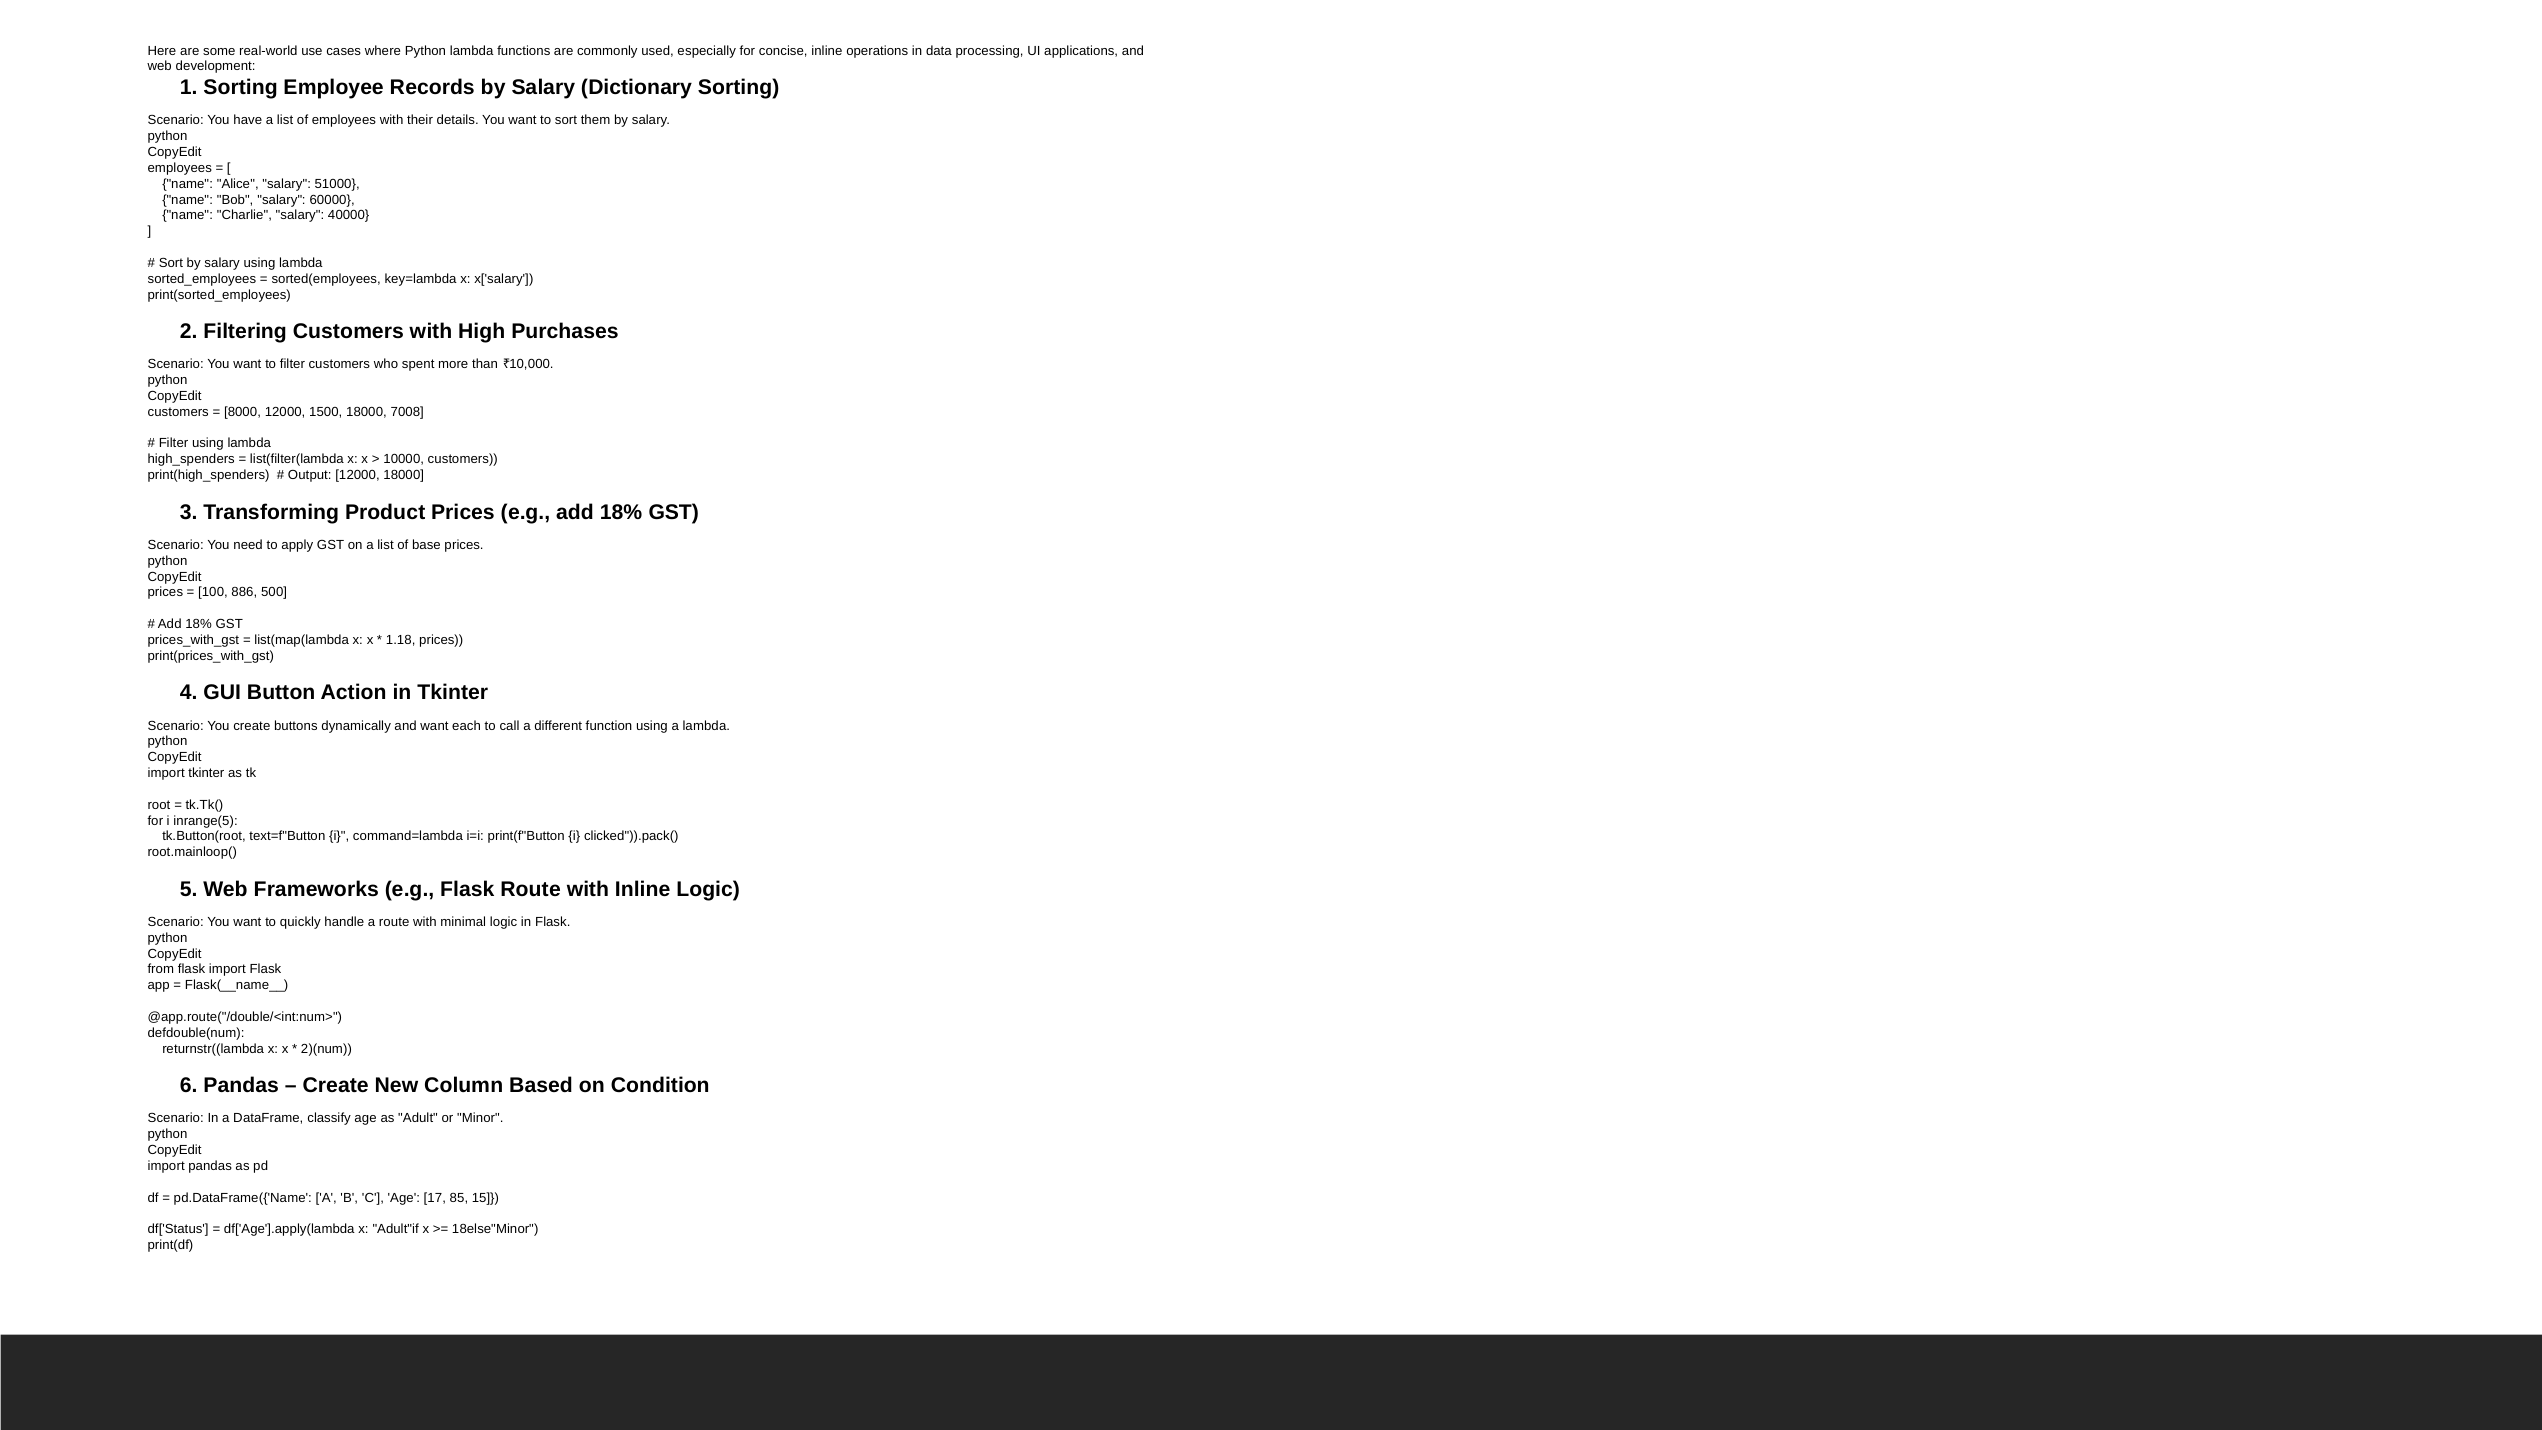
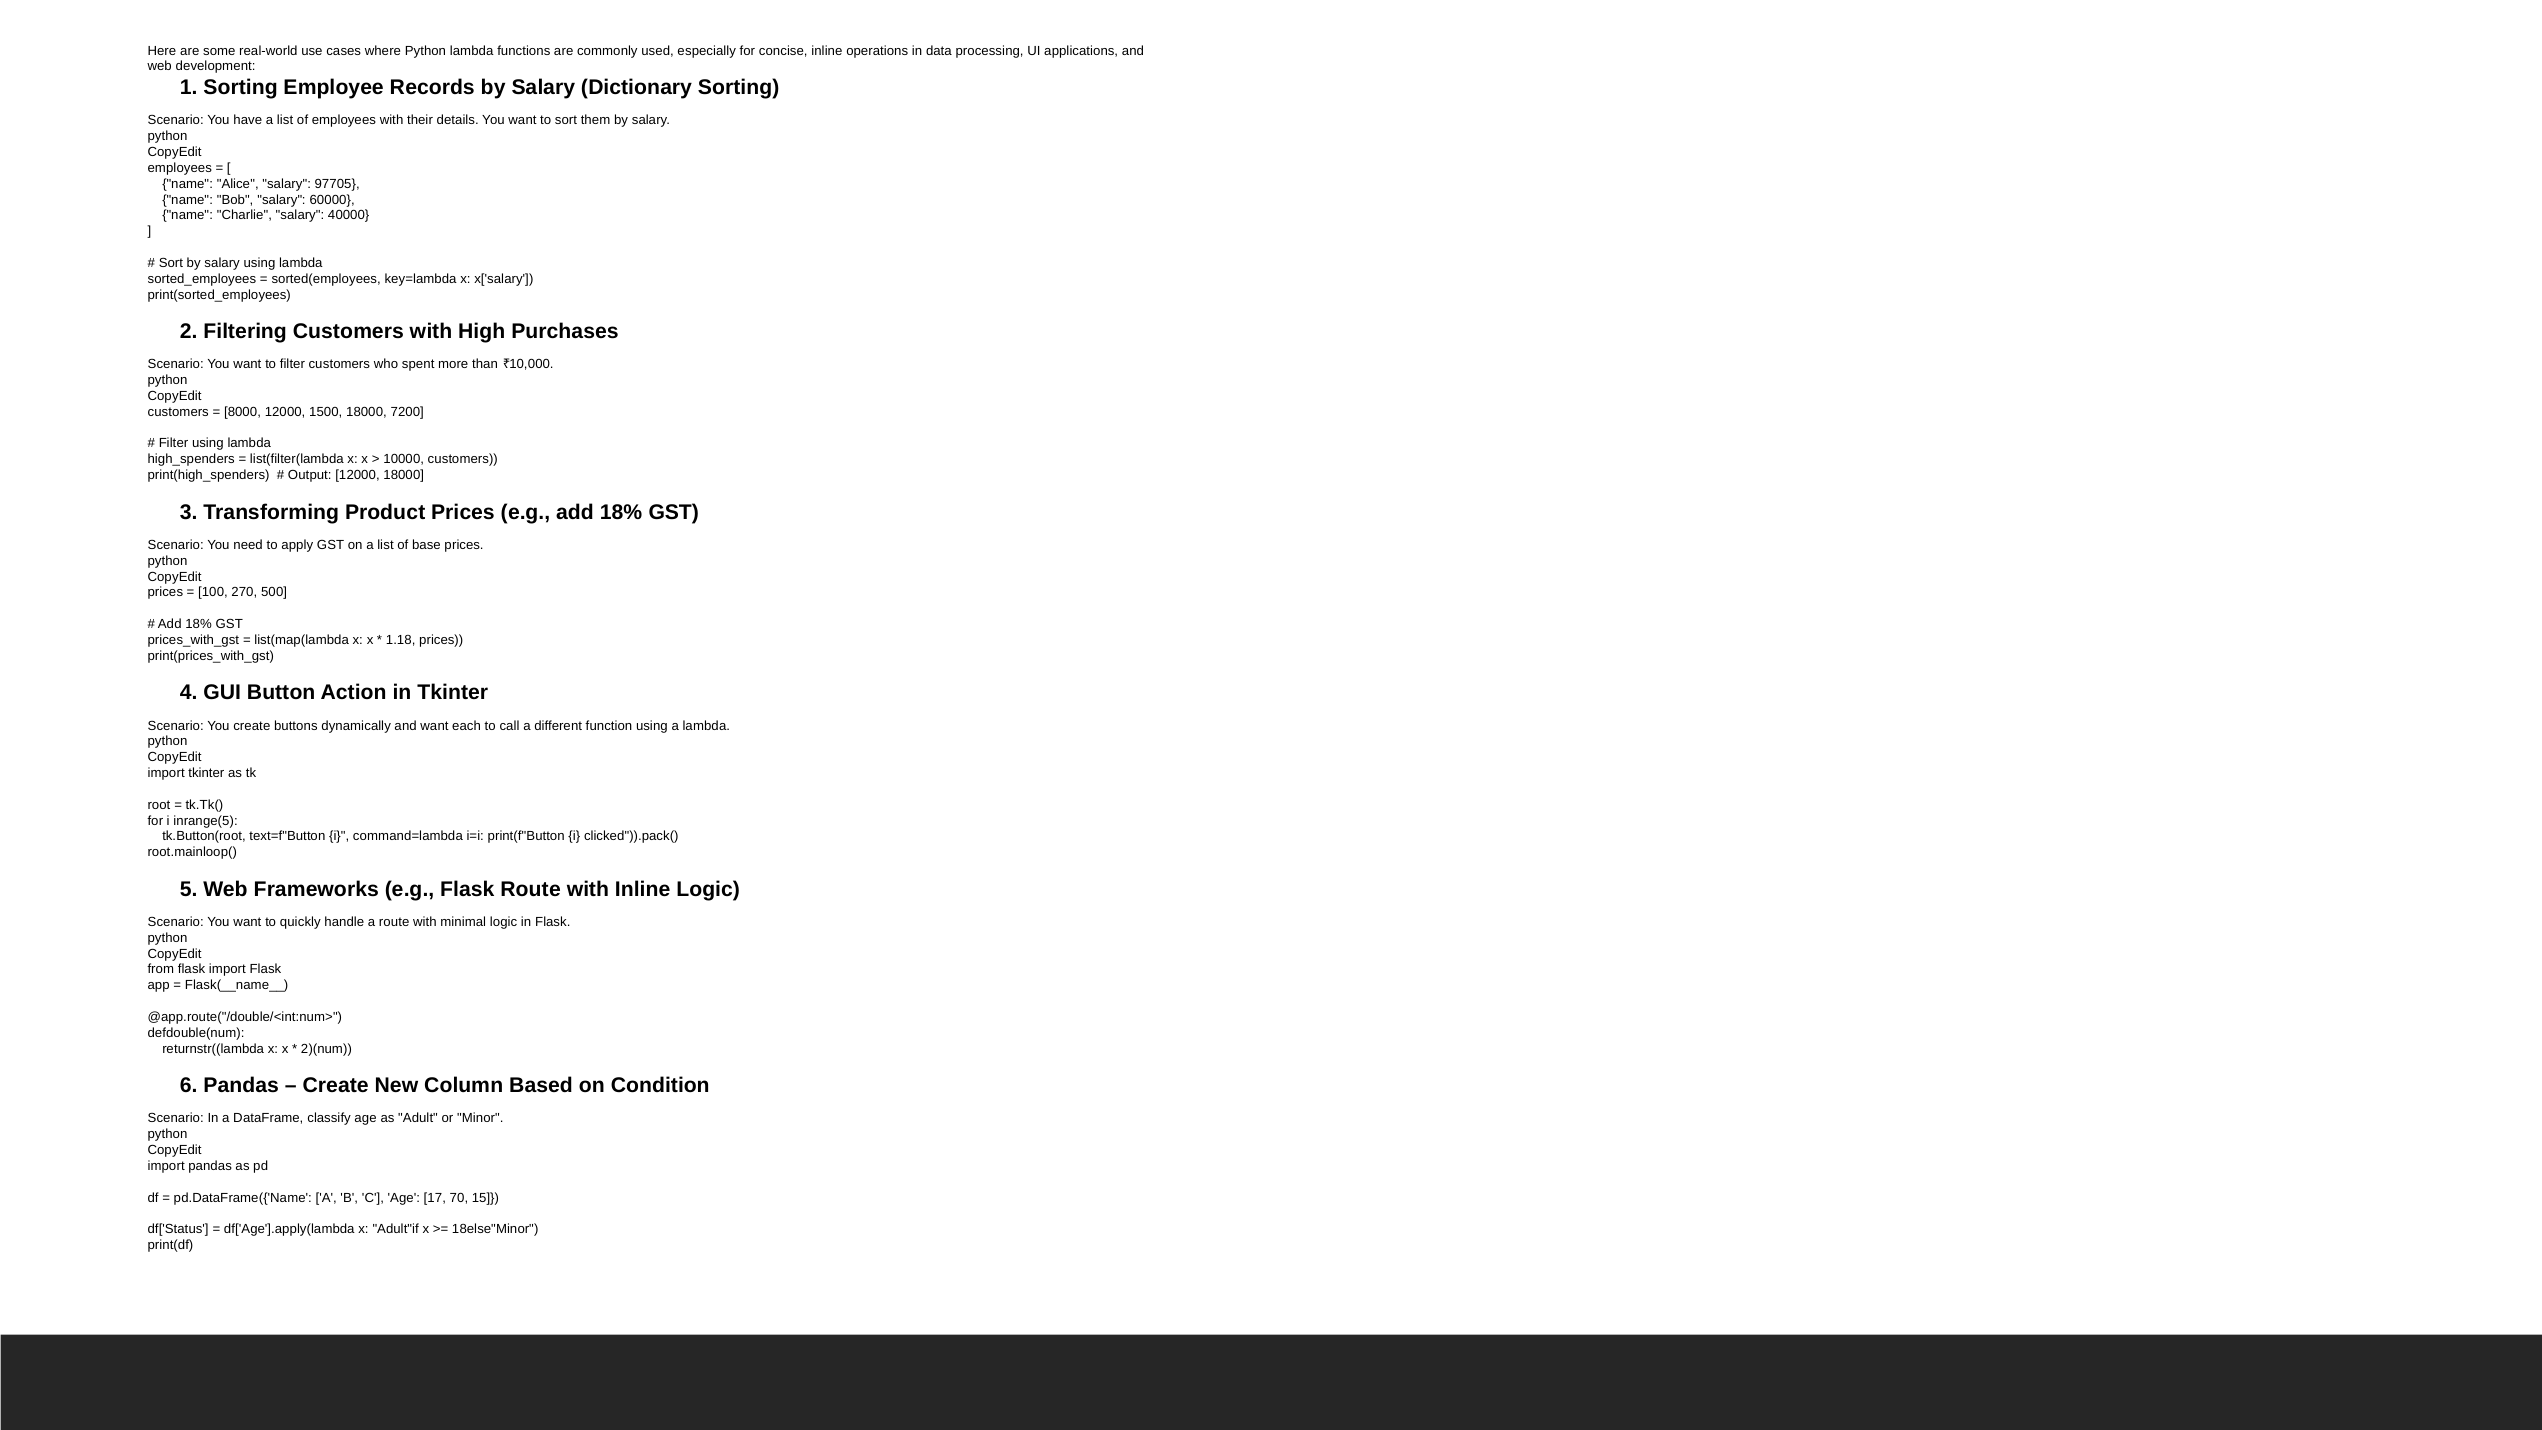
51000: 51000 -> 97705
7008: 7008 -> 7200
886: 886 -> 270
85: 85 -> 70
